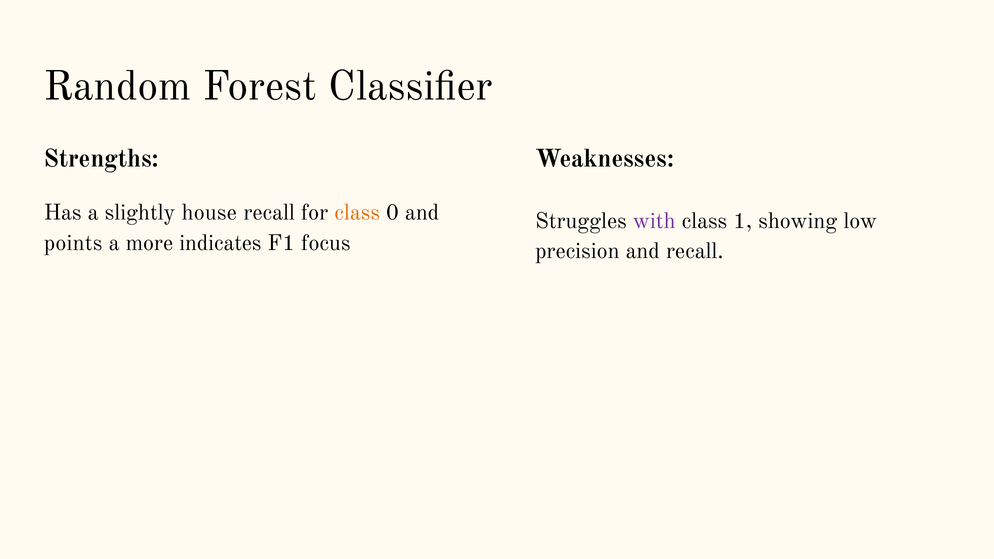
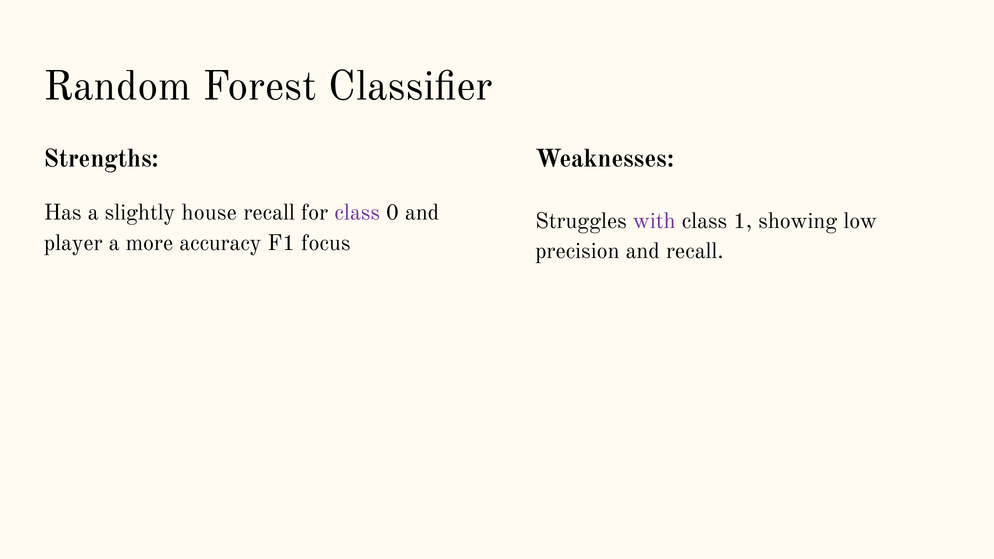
class at (357, 212) colour: orange -> purple
points: points -> player
indicates: indicates -> accuracy
